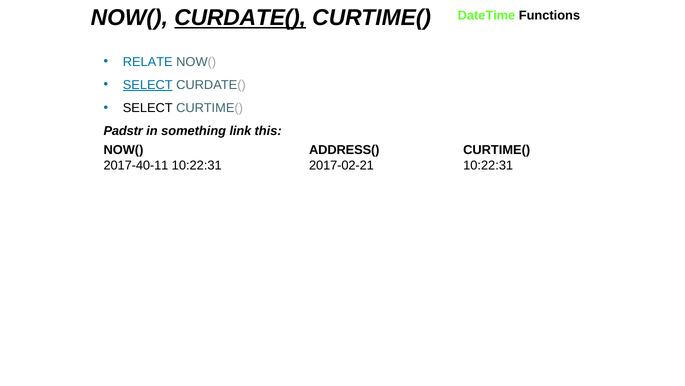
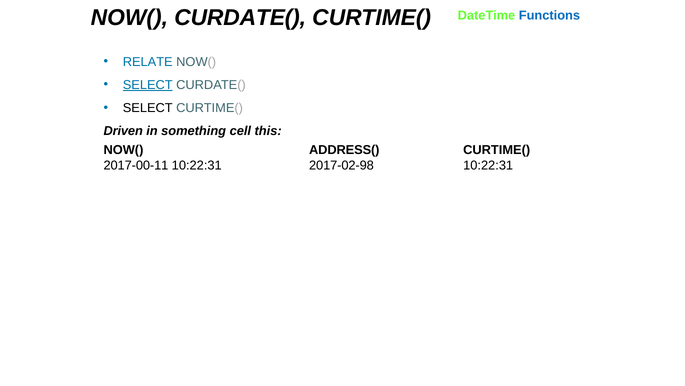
CURDATE( at (240, 18) underline: present -> none
Functions colour: black -> blue
Padstr: Padstr -> Driven
link: link -> cell
2017-40-11: 2017-40-11 -> 2017-00-11
2017-02-21: 2017-02-21 -> 2017-02-98
